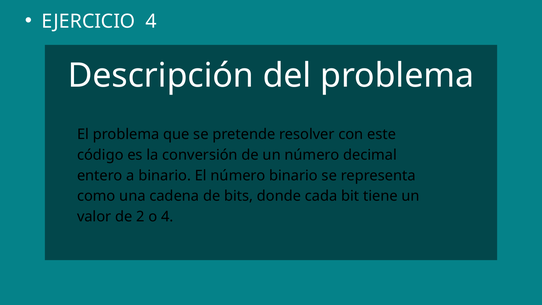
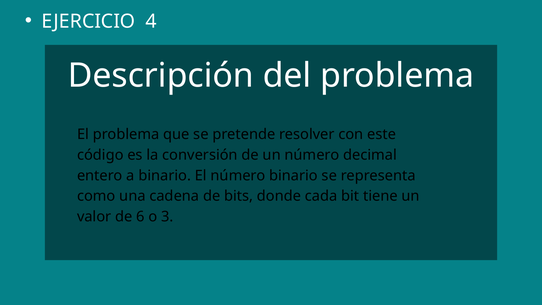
2: 2 -> 6
o 4: 4 -> 3
